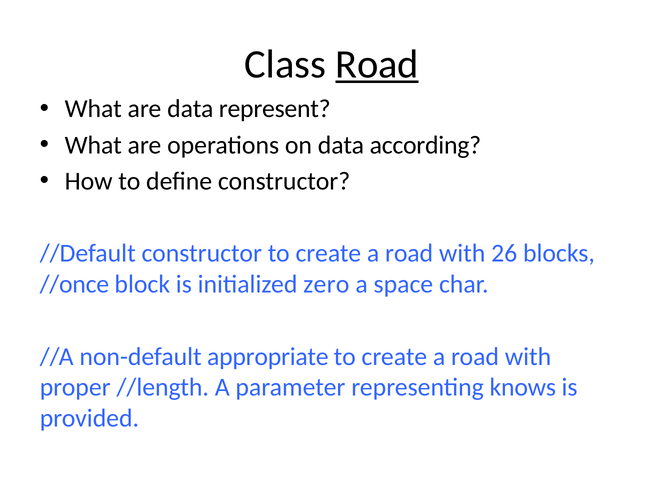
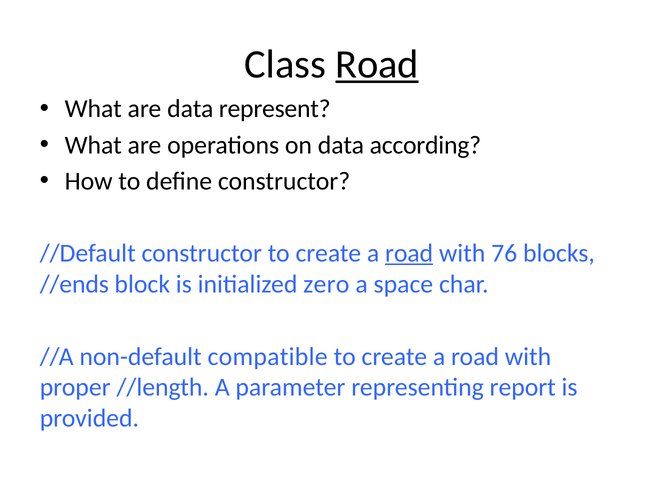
road at (409, 254) underline: none -> present
26: 26 -> 76
//once: //once -> //ends
appropriate: appropriate -> compatible
knows: knows -> report
